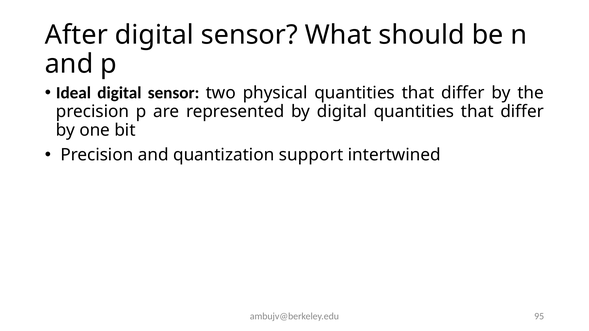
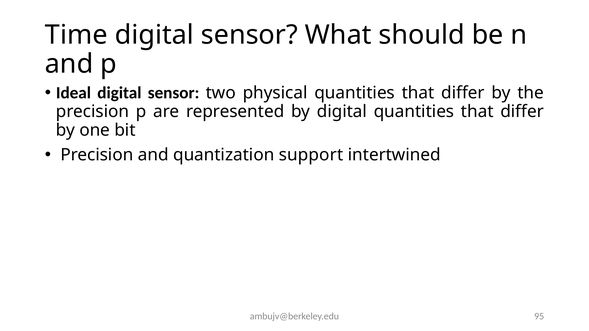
After: After -> Time
